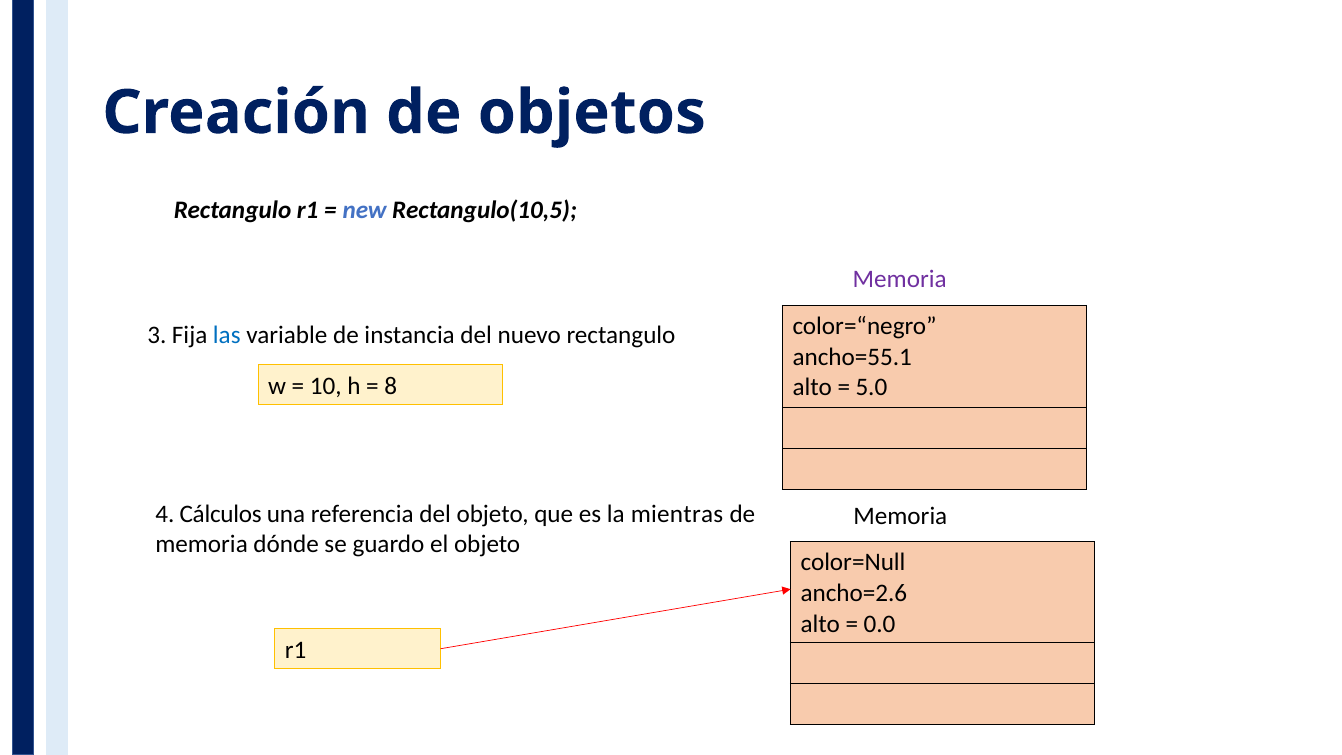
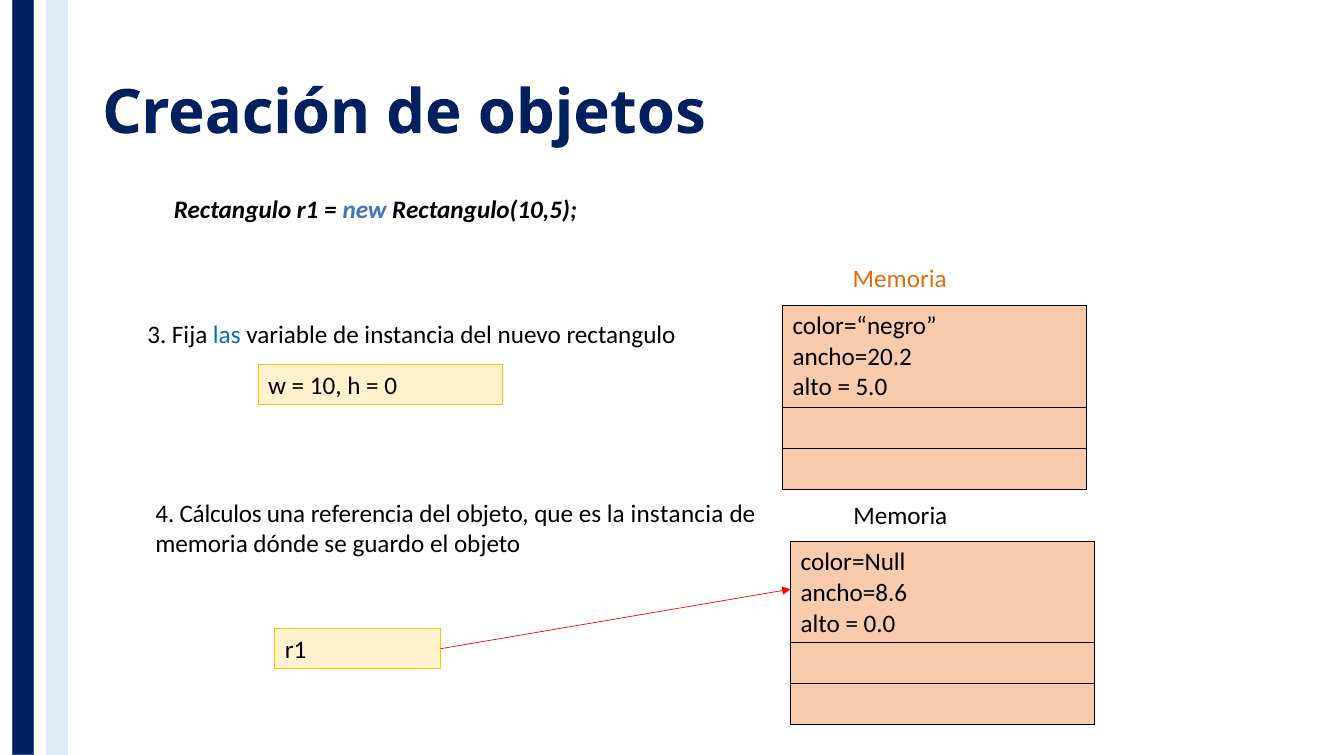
Memoria at (900, 279) colour: purple -> orange
ancho=55.1: ancho=55.1 -> ancho=20.2
8: 8 -> 0
la mientras: mientras -> instancia
ancho=2.6: ancho=2.6 -> ancho=8.6
